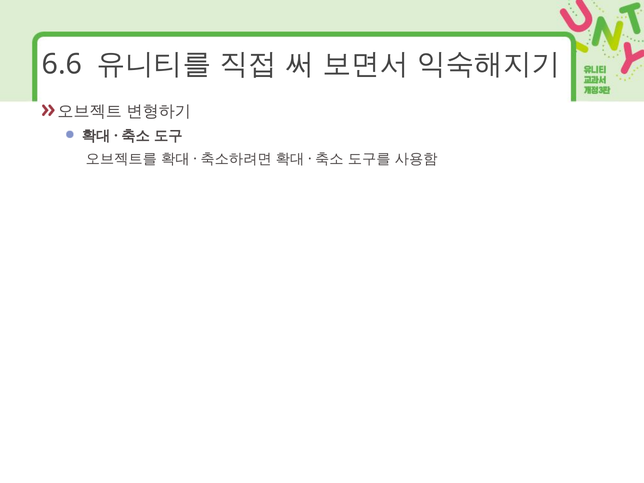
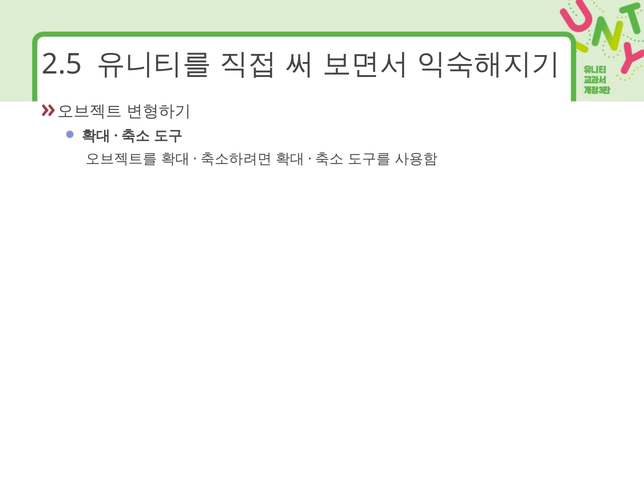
6.6: 6.6 -> 2.5
